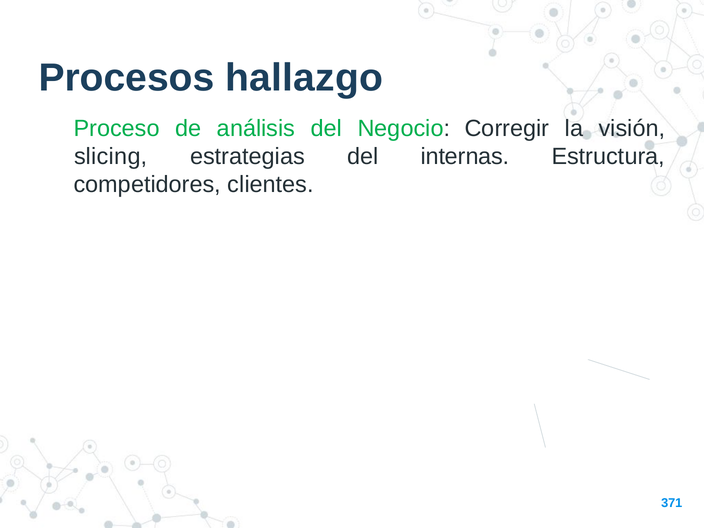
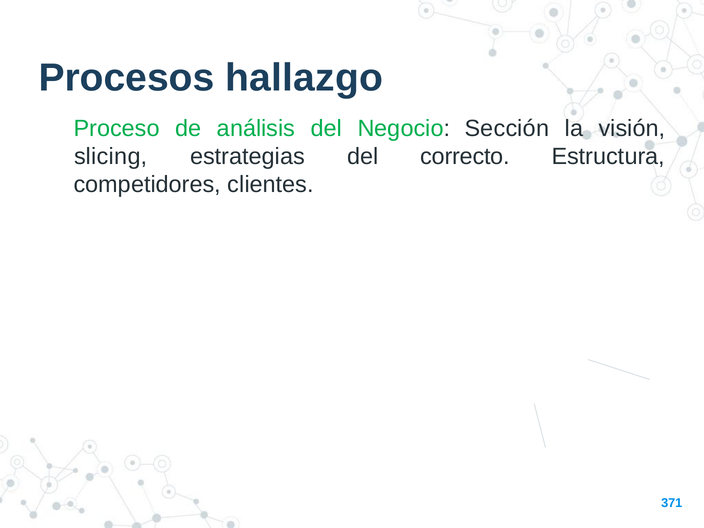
Corregir: Corregir -> Sección
internas: internas -> correcto
